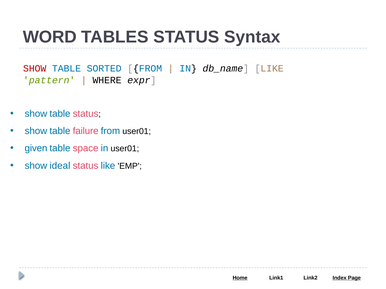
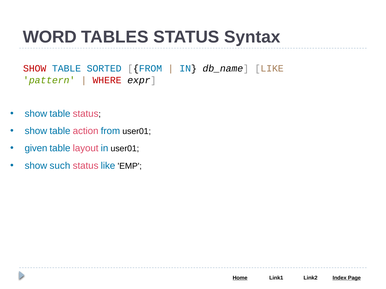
WHERE colour: black -> red
failure: failure -> action
space: space -> layout
ideal: ideal -> such
